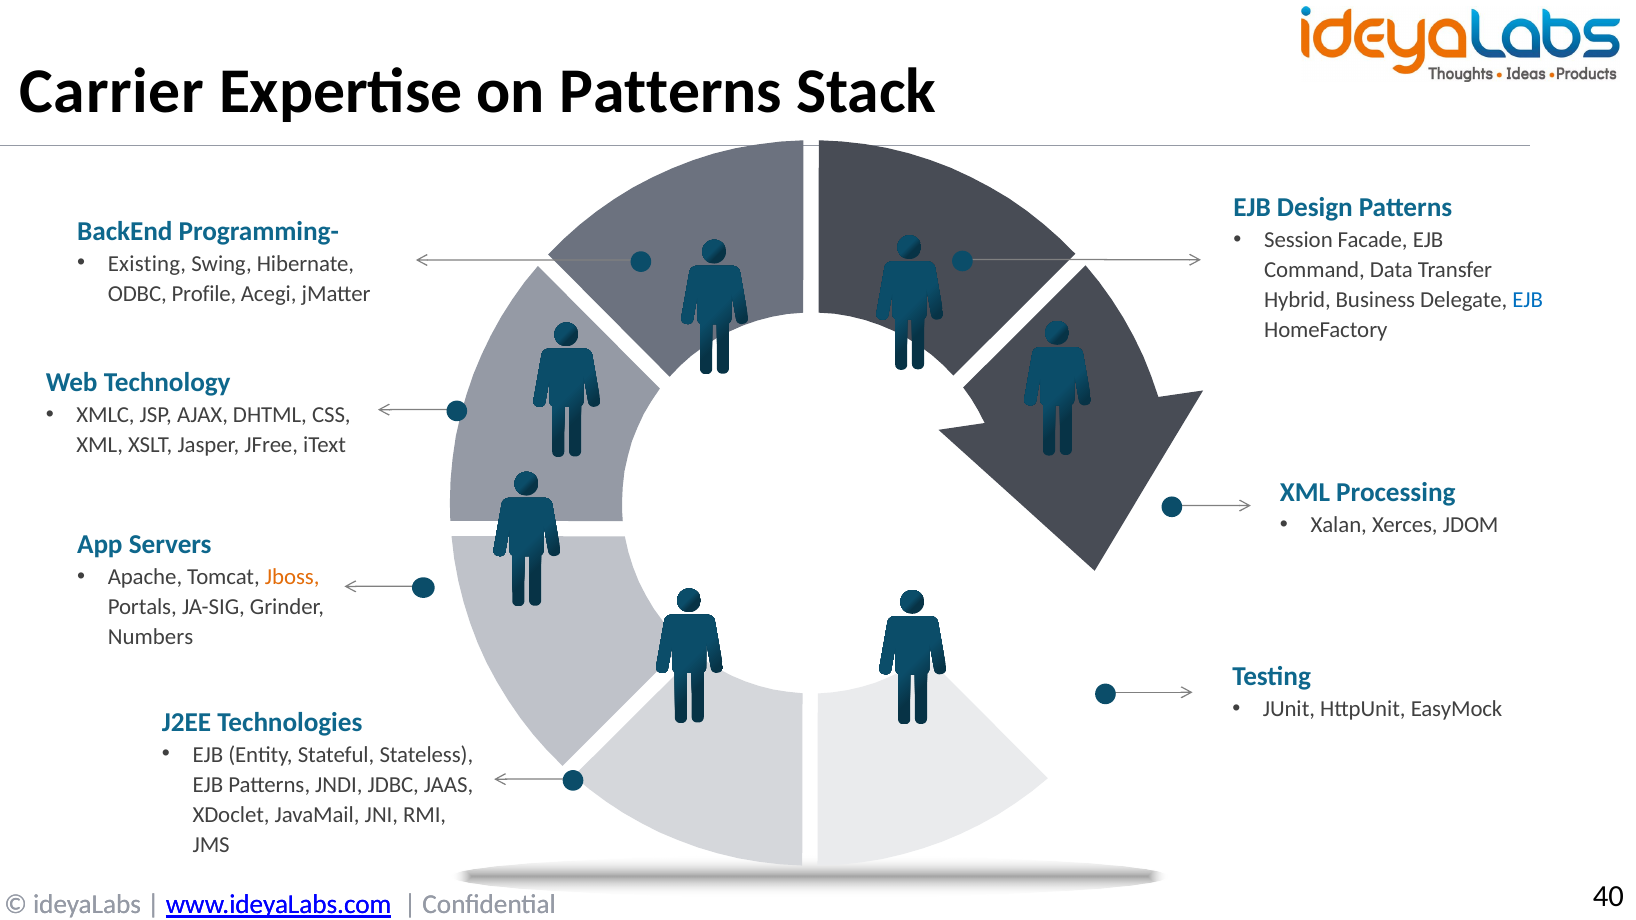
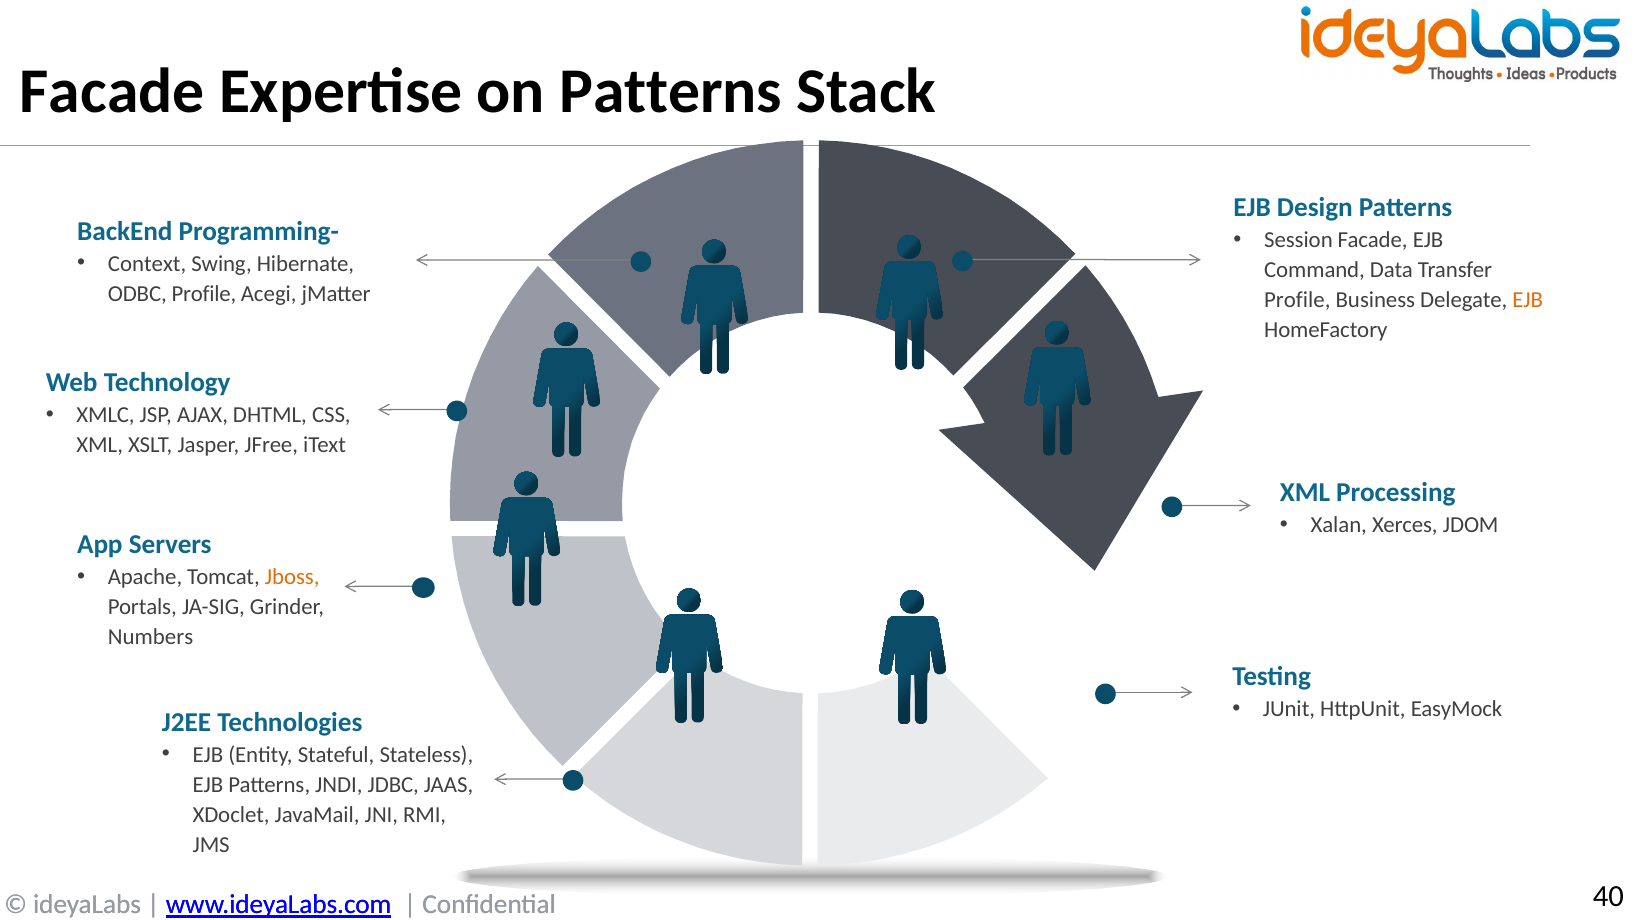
Carrier at (112, 91): Carrier -> Facade
Existing: Existing -> Context
Hybrid at (1297, 300): Hybrid -> Profile
EJB at (1528, 300) colour: blue -> orange
